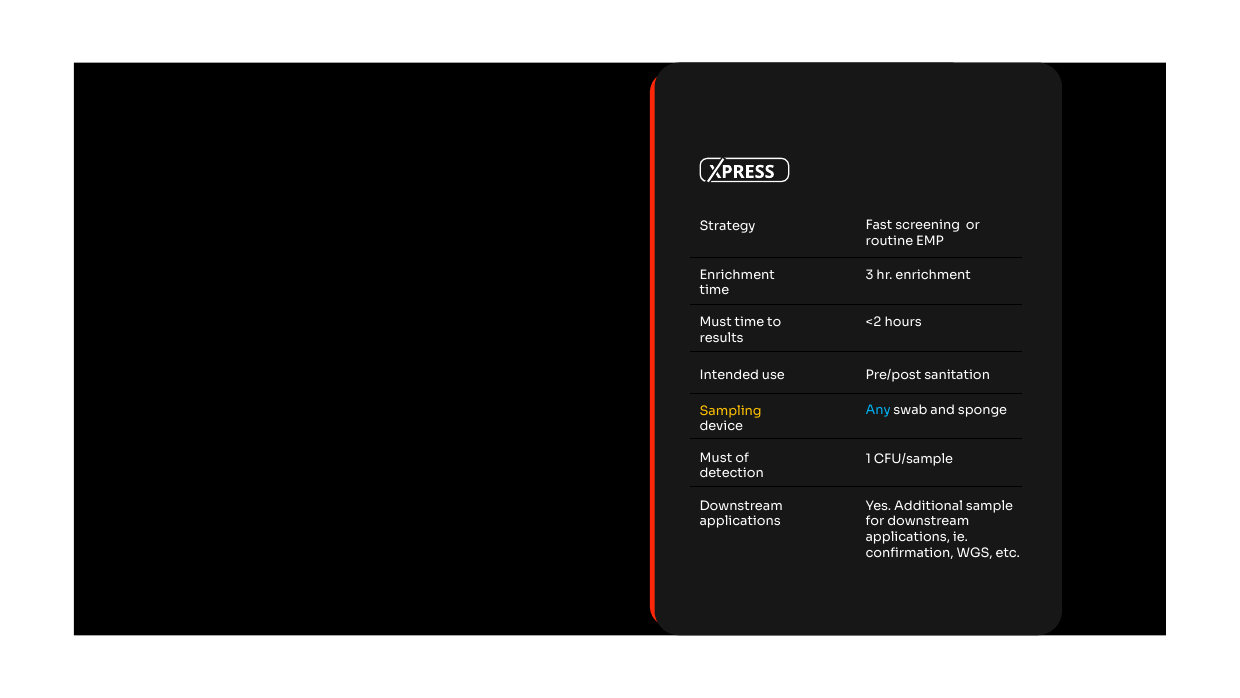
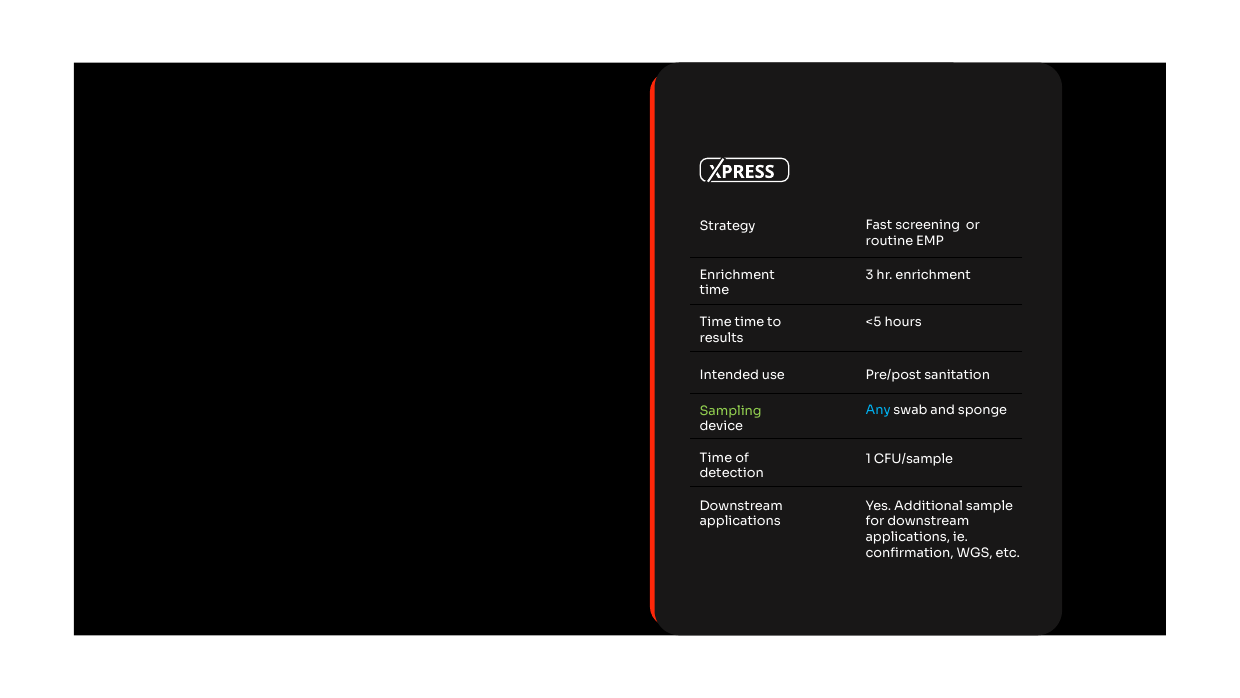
<2: <2 -> <5
Must at (716, 322): Must -> Time
Sampling colour: yellow -> light green
Must at (716, 458): Must -> Time
